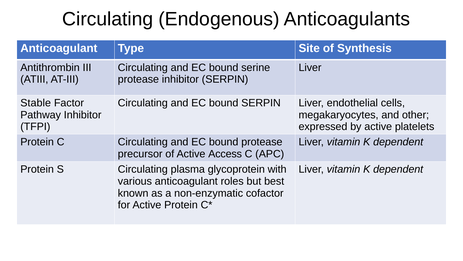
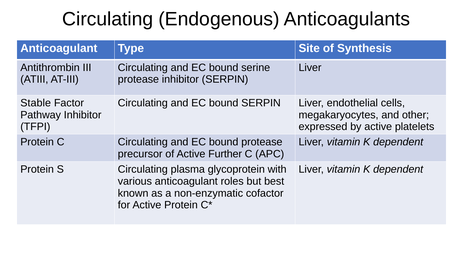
Access: Access -> Further
